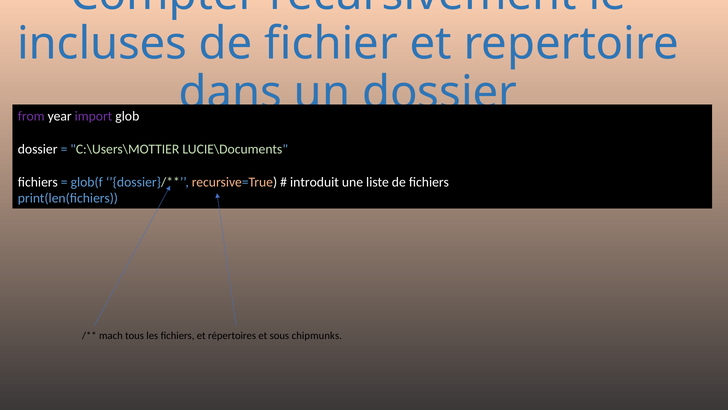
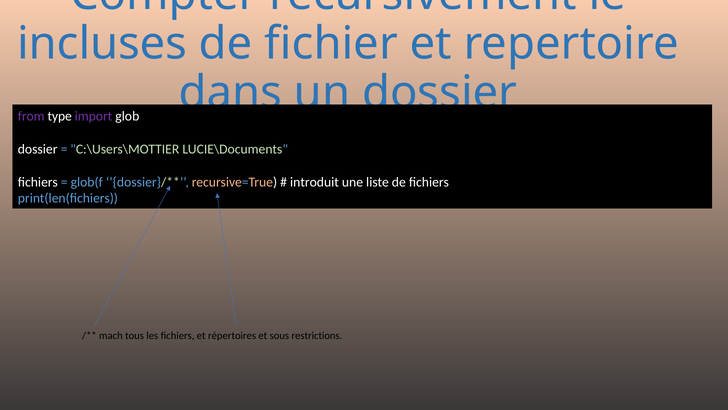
year: year -> type
chipmunks: chipmunks -> restrictions
